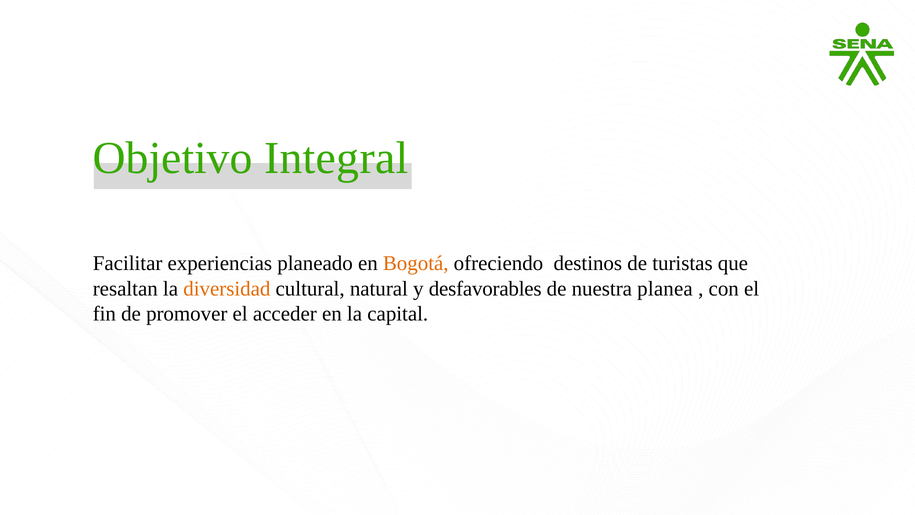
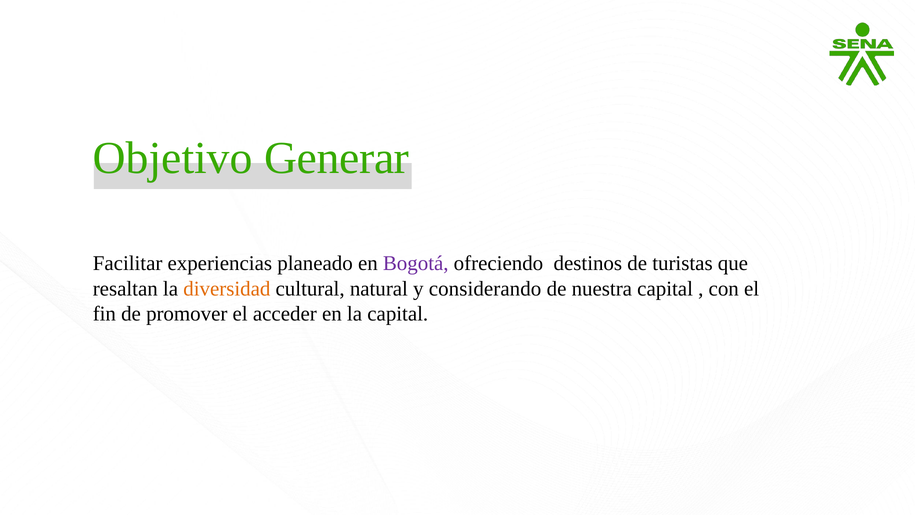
Integral: Integral -> Generar
Bogotá colour: orange -> purple
desfavorables: desfavorables -> considerando
nuestra planea: planea -> capital
